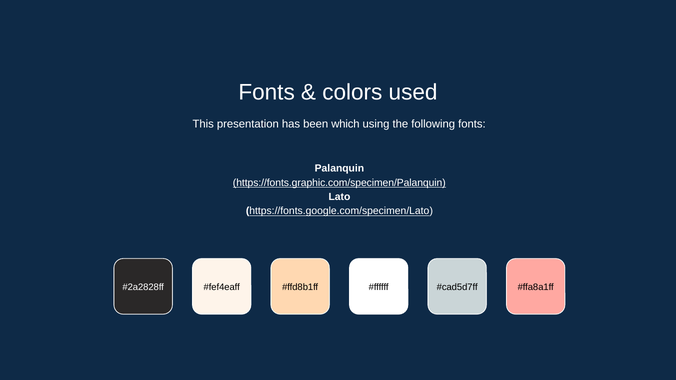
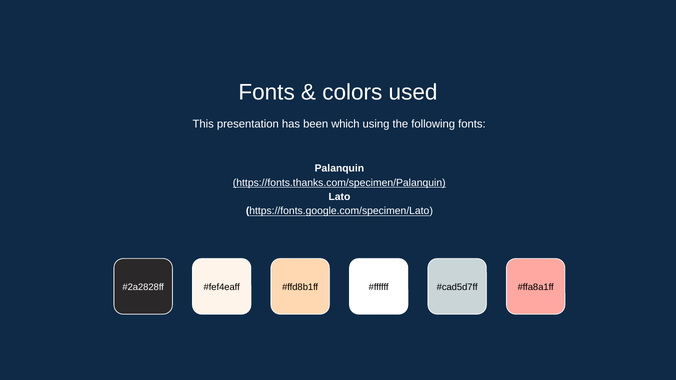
https://fonts.graphic.com/specimen/Palanquin: https://fonts.graphic.com/specimen/Palanquin -> https://fonts.thanks.com/specimen/Palanquin
